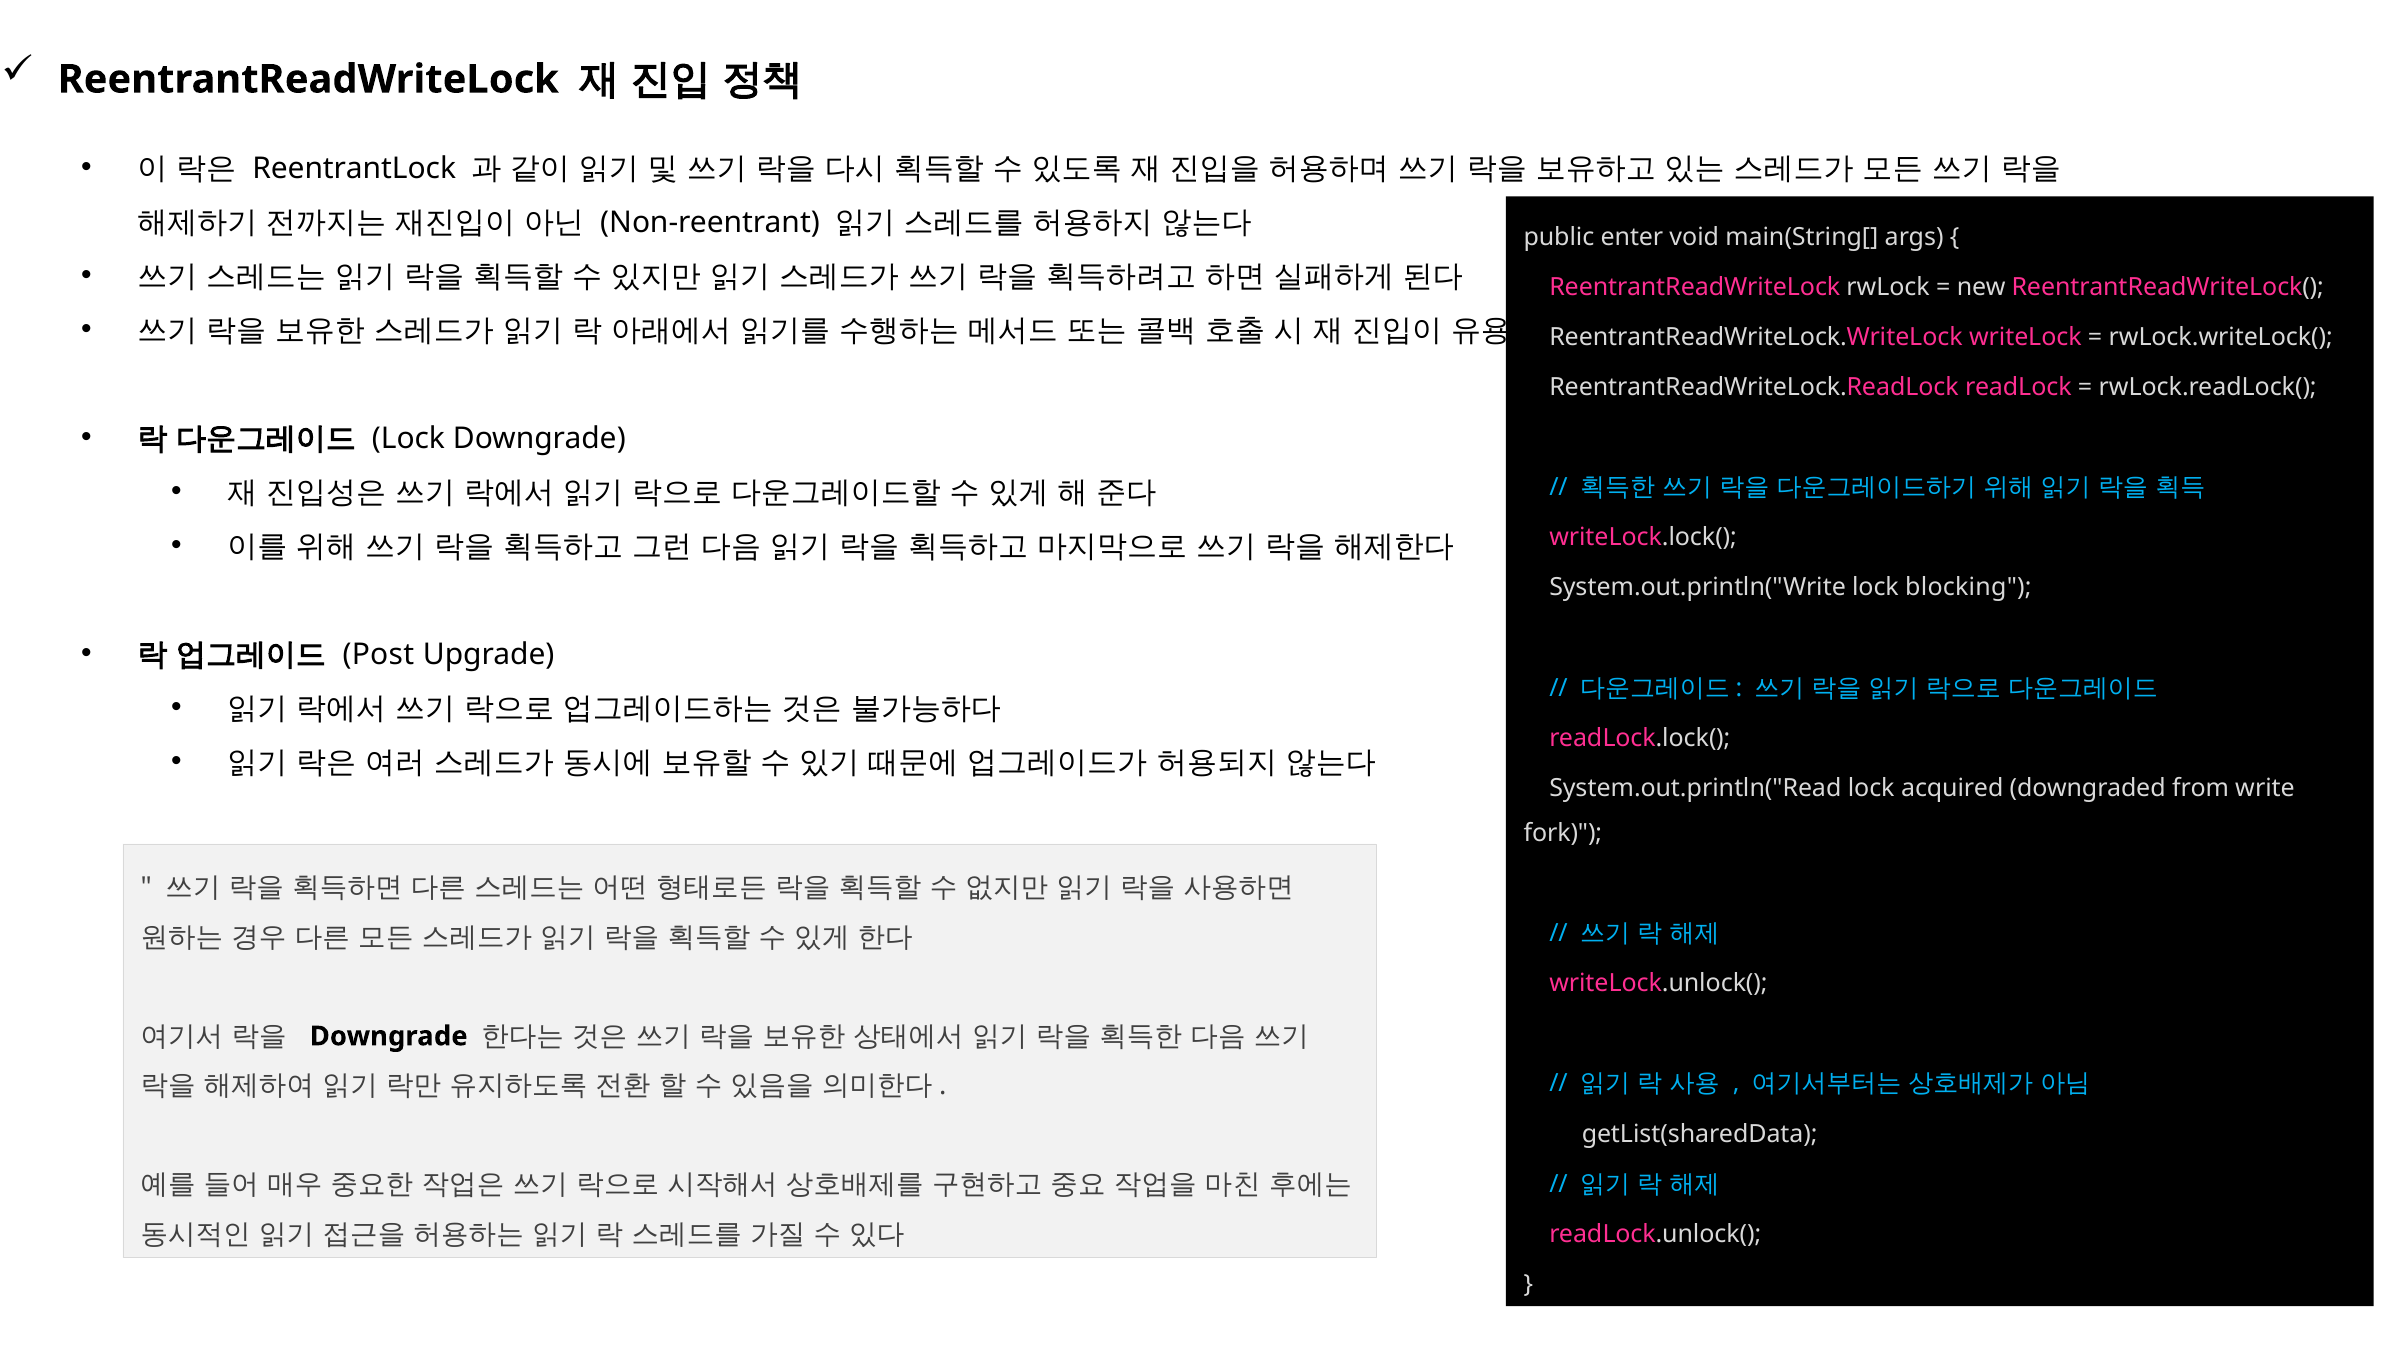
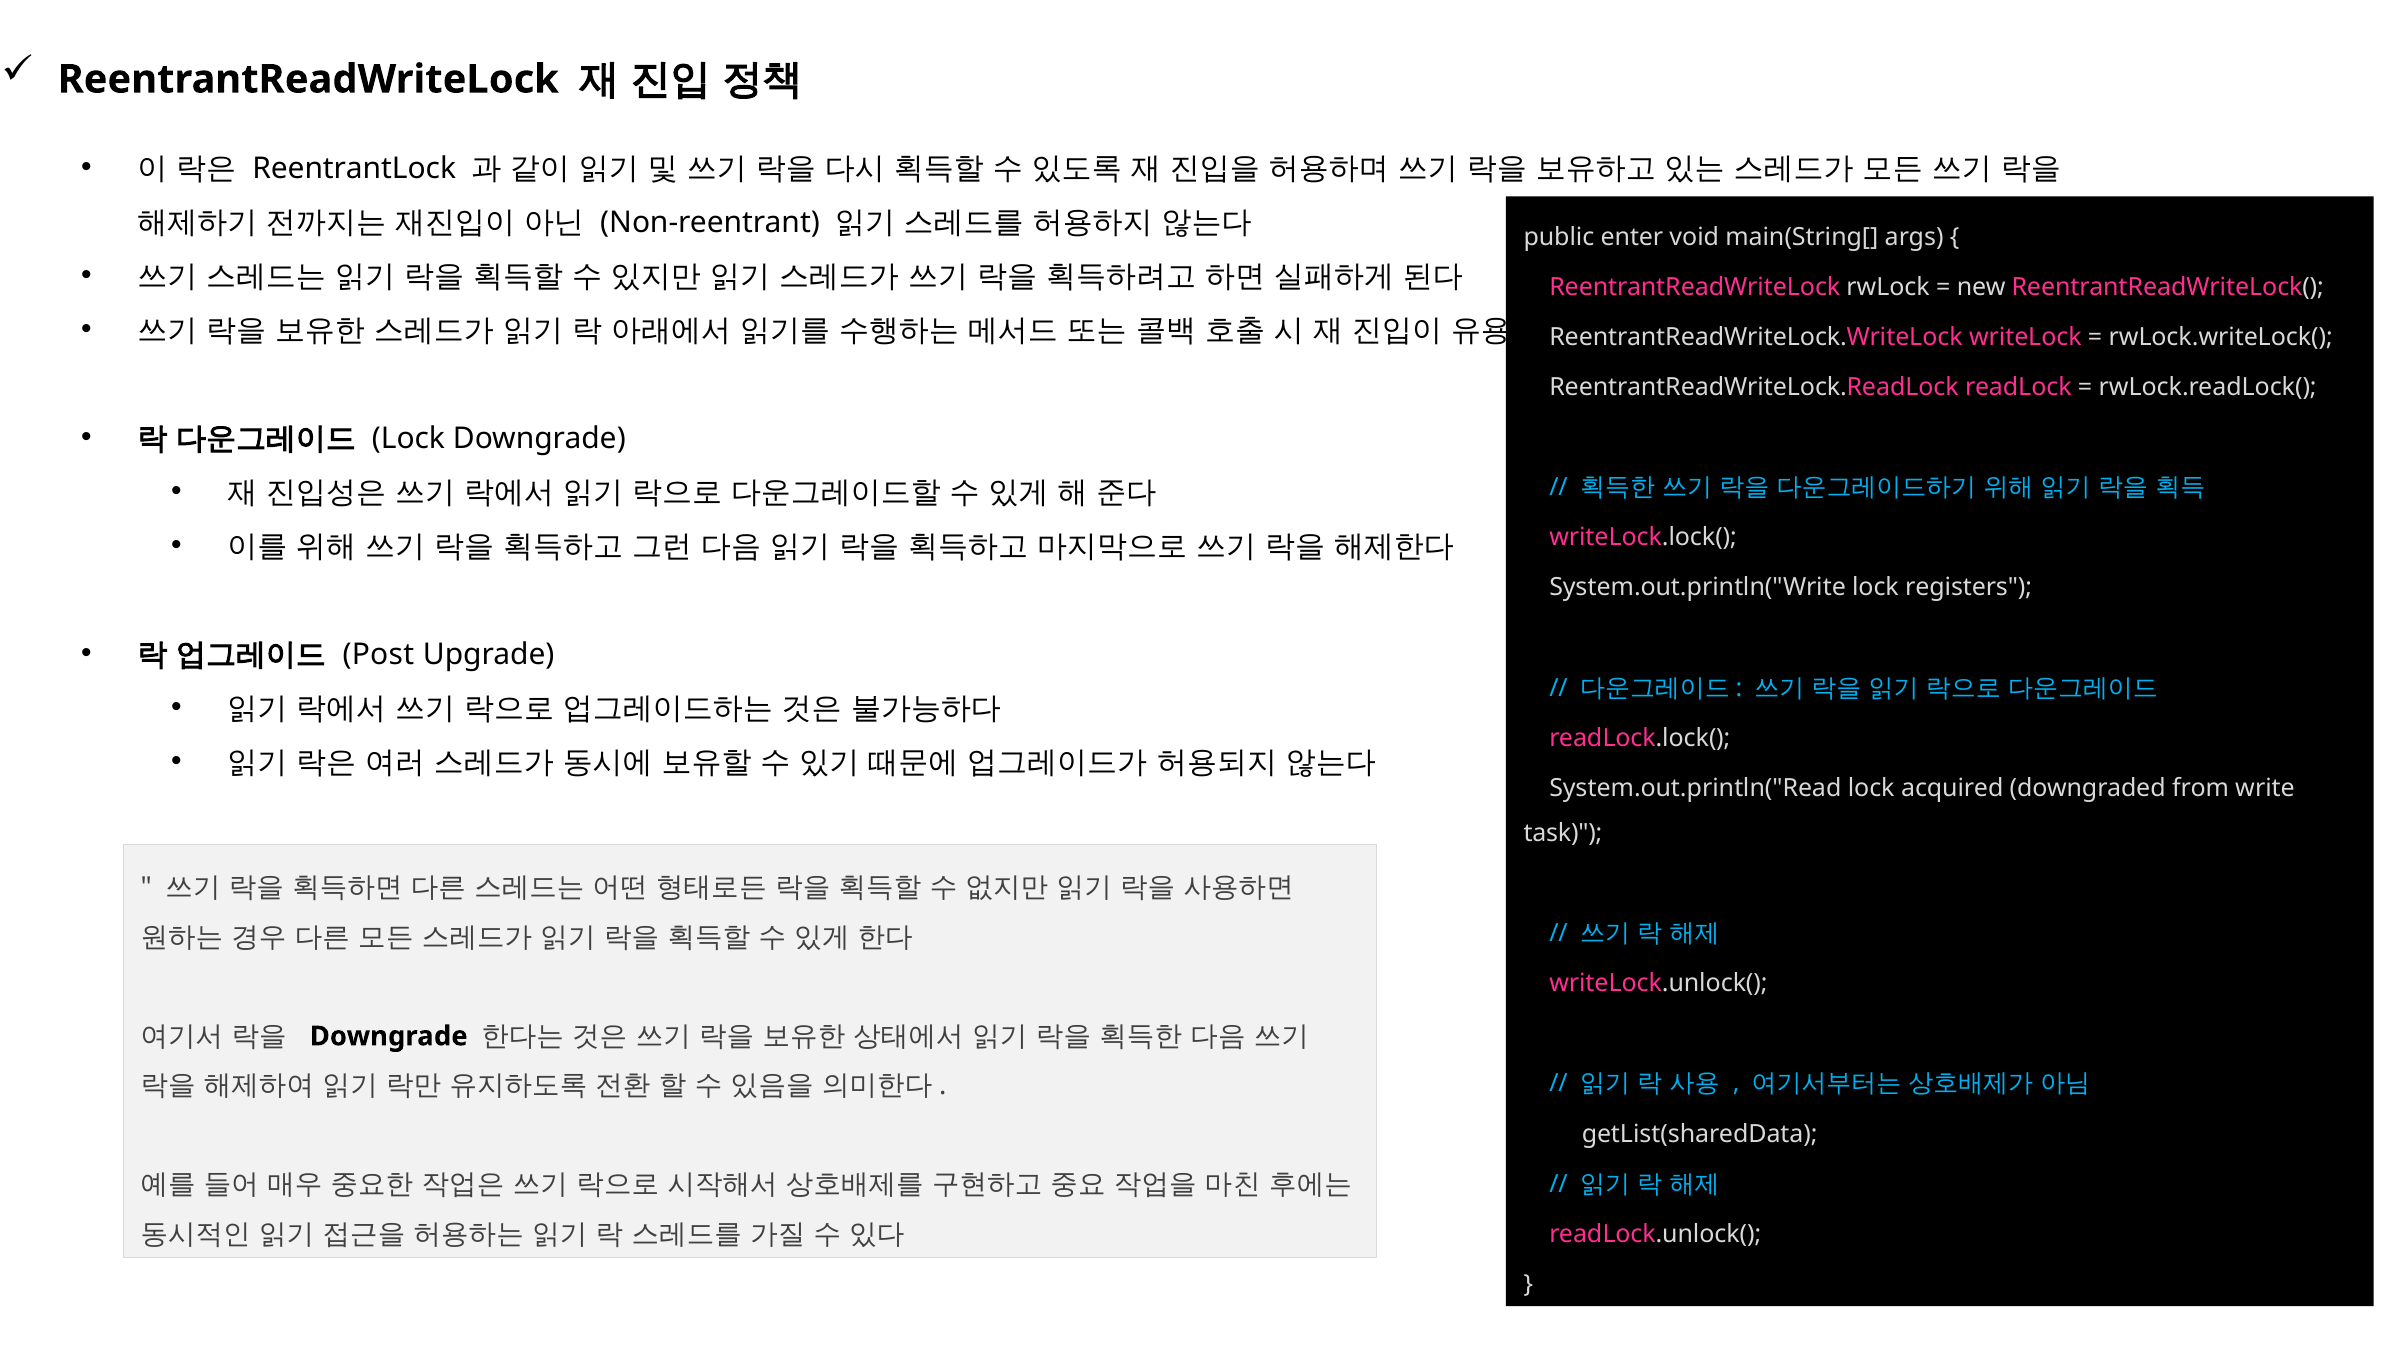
blocking: blocking -> registers
fork: fork -> task
